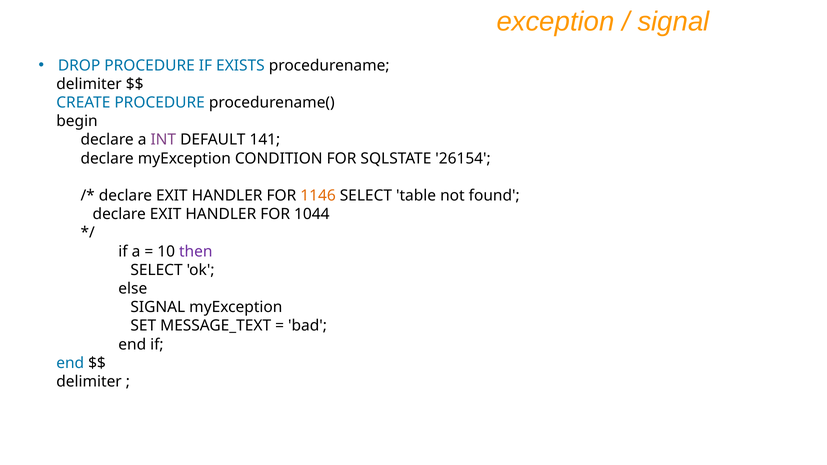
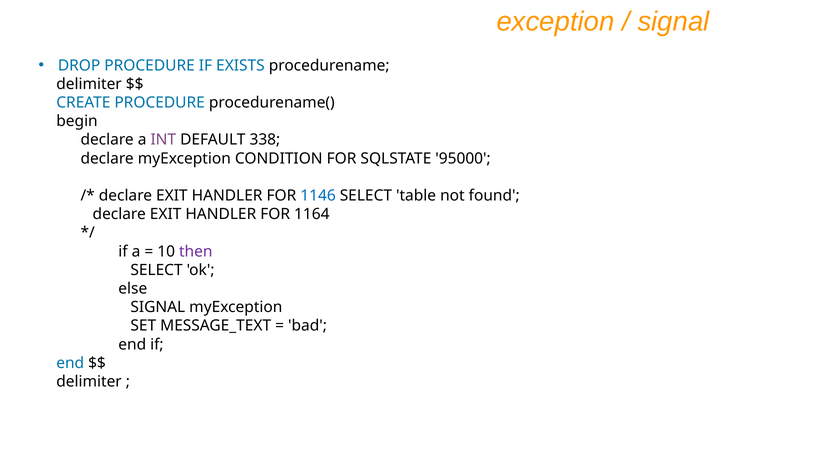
141: 141 -> 338
26154: 26154 -> 95000
1146 colour: orange -> blue
1044: 1044 -> 1164
